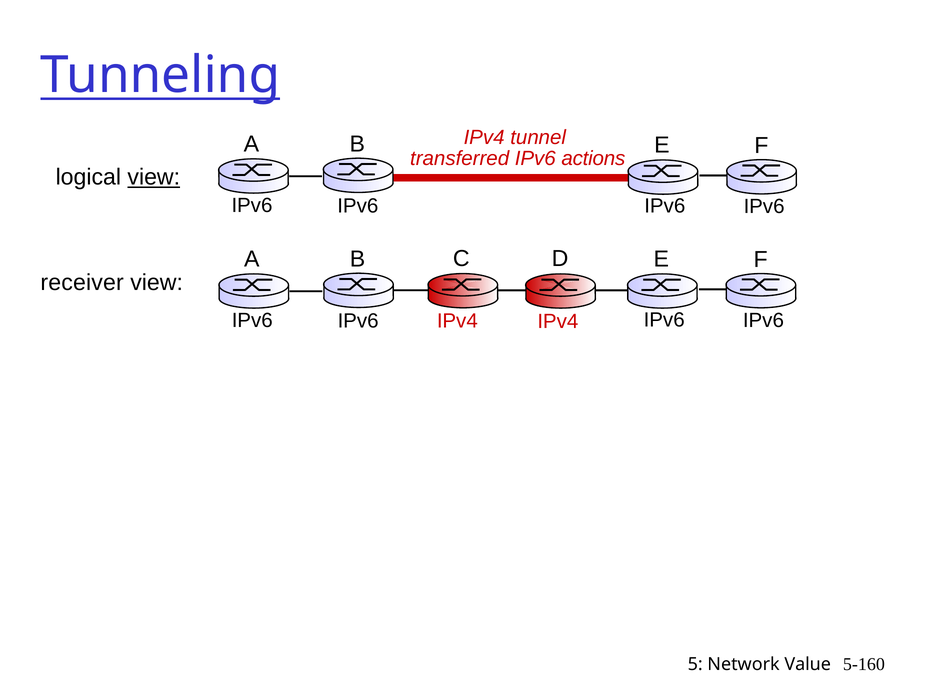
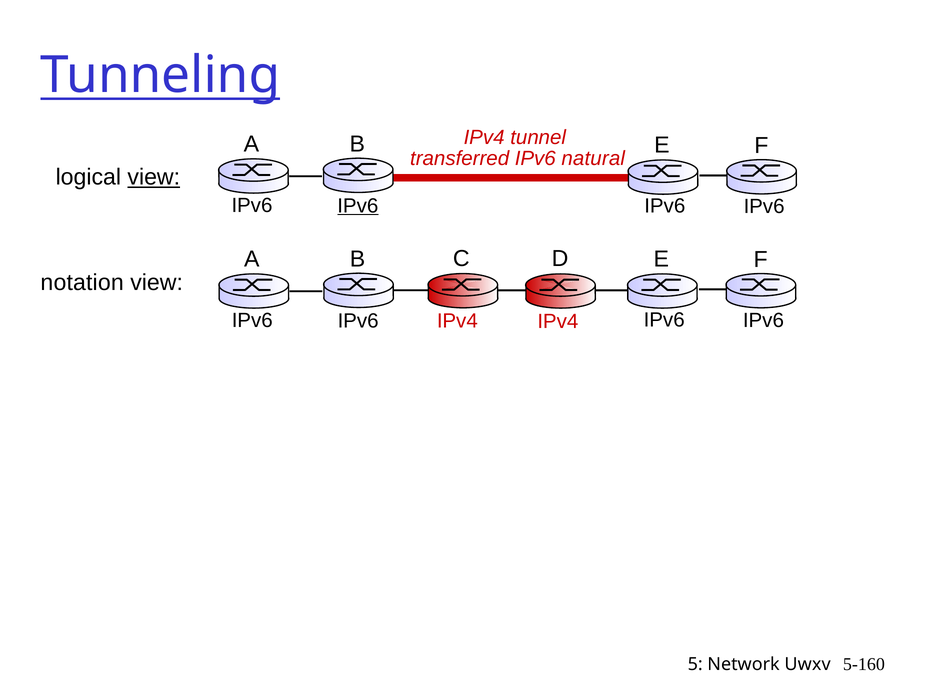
actions: actions -> natural
IPv6 at (358, 206) underline: none -> present
receiver: receiver -> notation
Value: Value -> Uwxv
